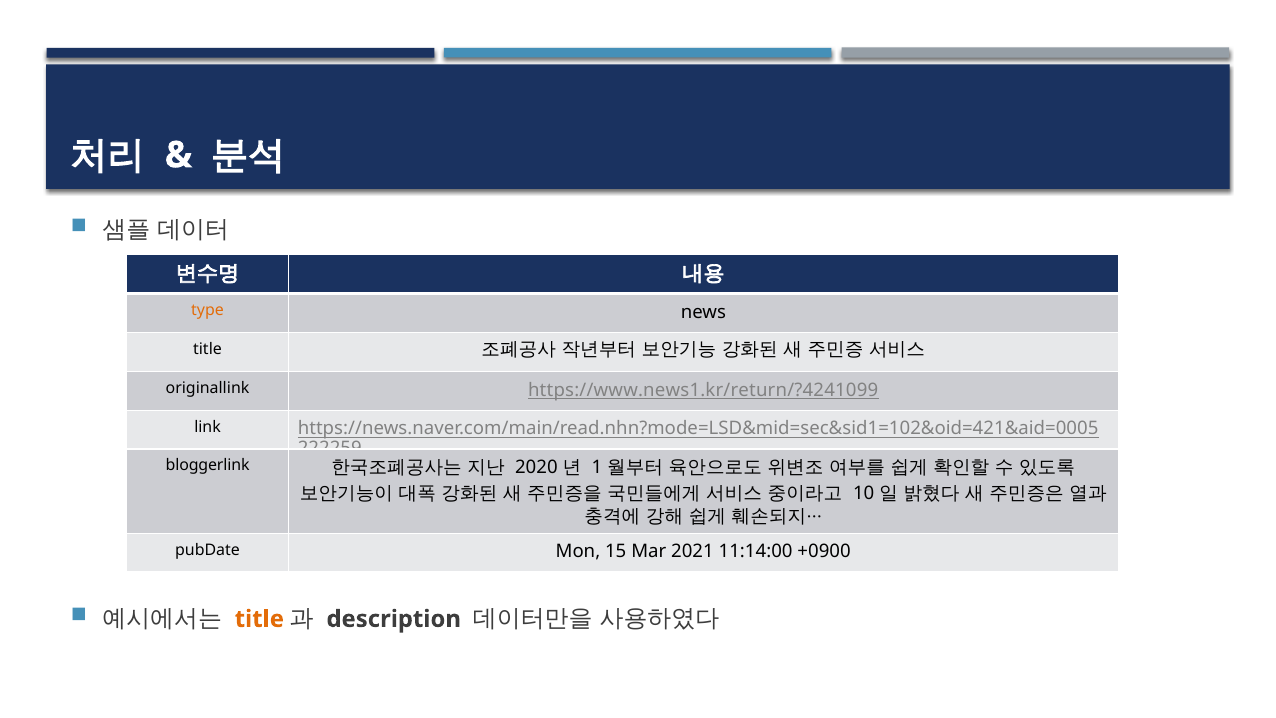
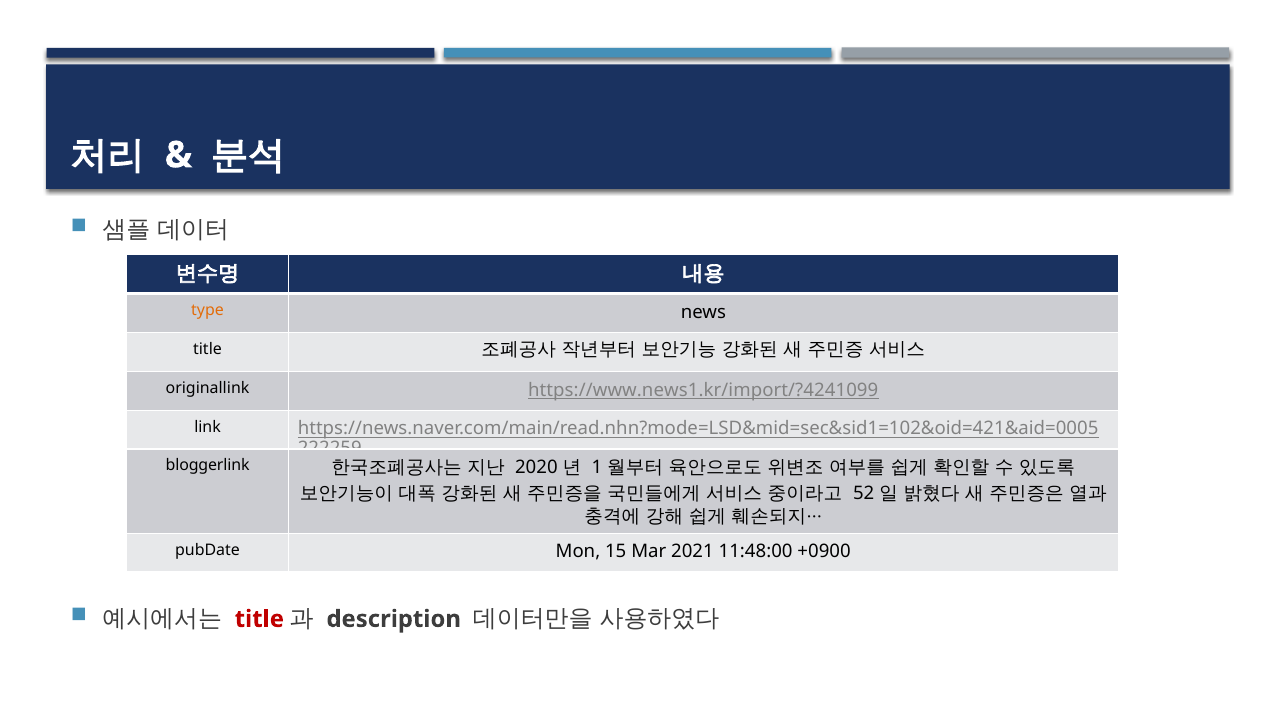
https://www.news1.kr/return/?4241099: https://www.news1.kr/return/?4241099 -> https://www.news1.kr/import/?4241099
10: 10 -> 52
11:14:00: 11:14:00 -> 11:48:00
title at (259, 619) colour: orange -> red
